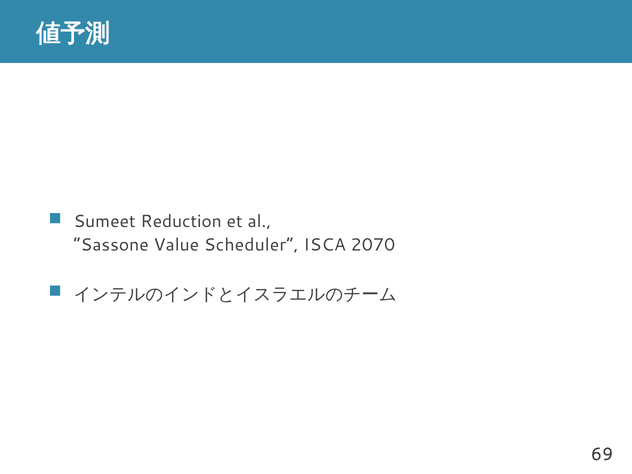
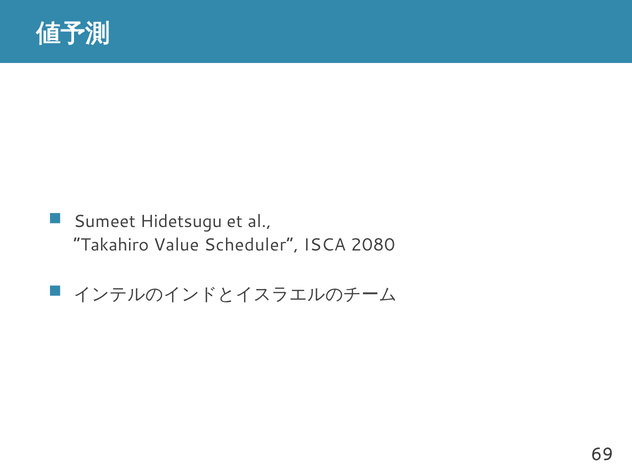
Reduction: Reduction -> Hidetsugu
Sassone: Sassone -> Takahiro
2070: 2070 -> 2080
